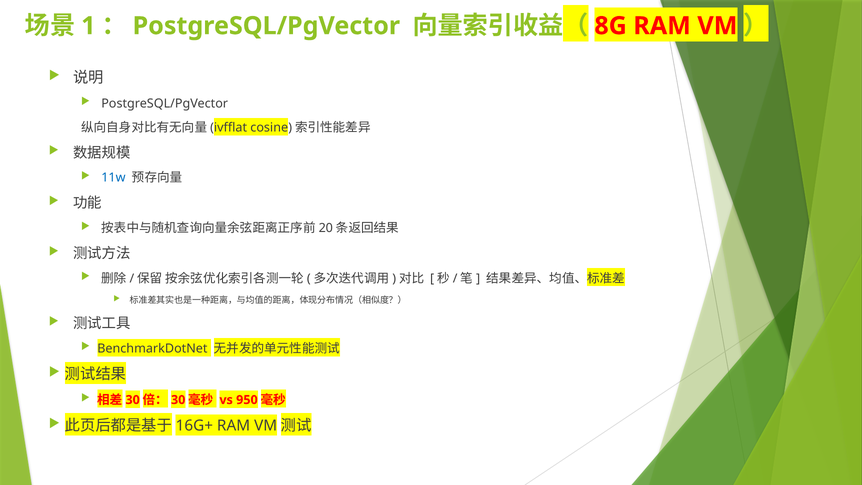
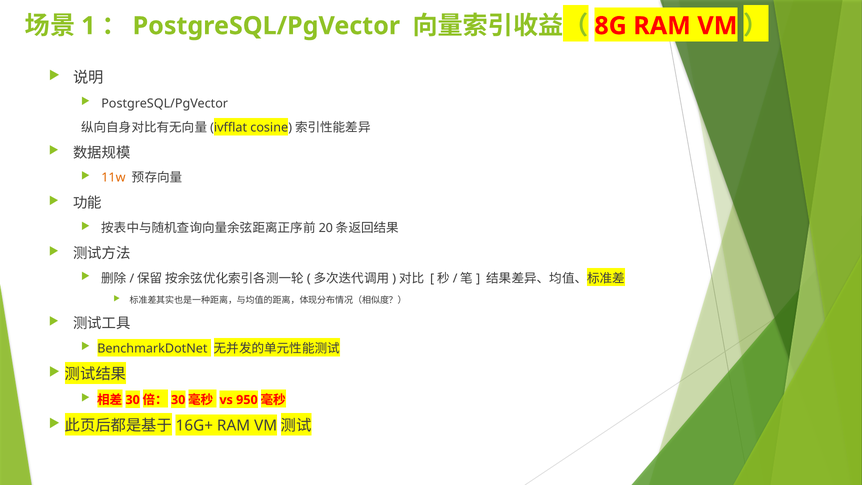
11w colour: blue -> orange
